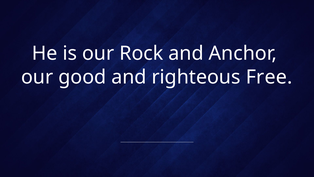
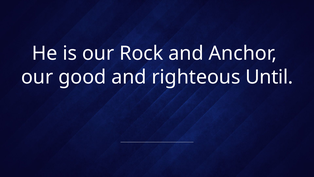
Free: Free -> Until
